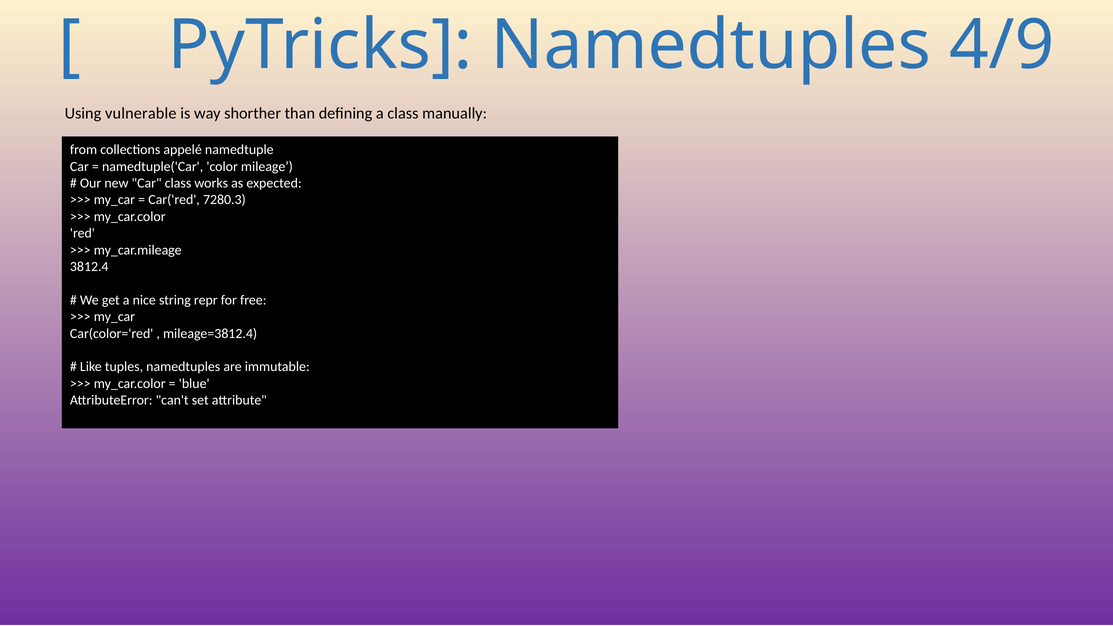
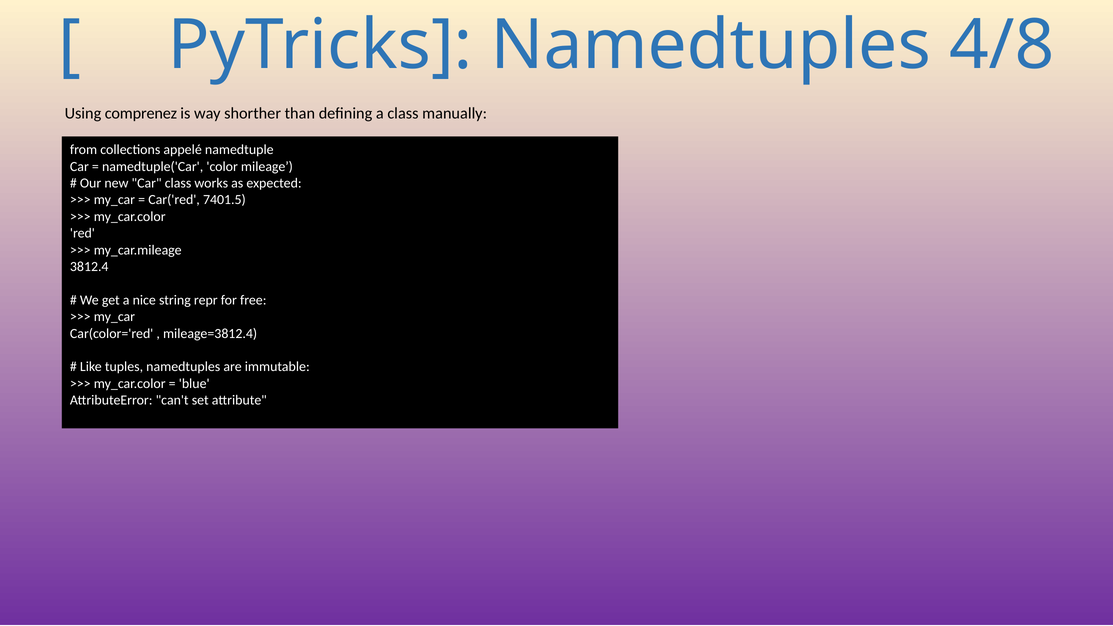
4/9: 4/9 -> 4/8
vulnerable: vulnerable -> comprenez
7280.3: 7280.3 -> 7401.5
